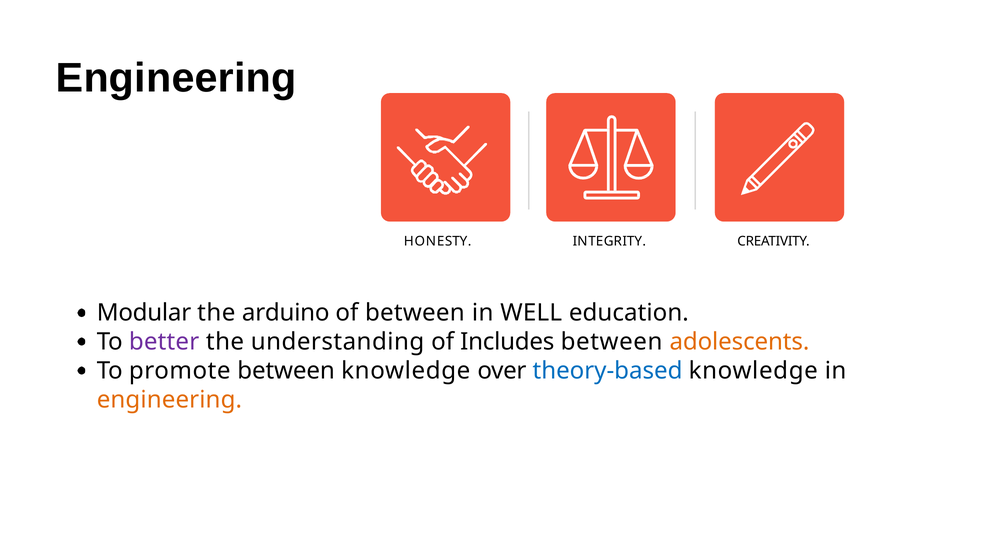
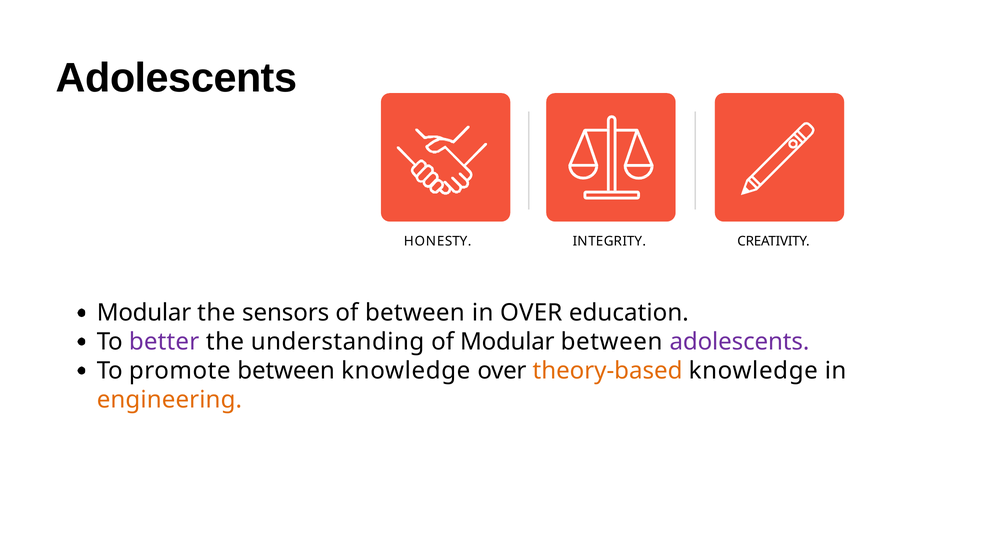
Engineering at (176, 78): Engineering -> Adolescents
arduino: arduino -> sensors
in WELL: WELL -> OVER
of Includes: Includes -> Modular
adolescents at (739, 342) colour: orange -> purple
theory-based colour: blue -> orange
